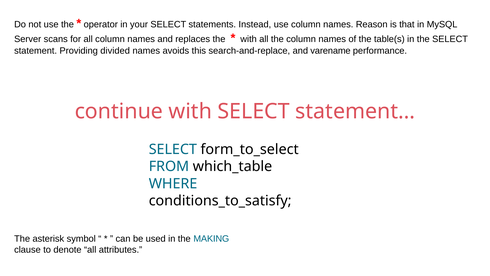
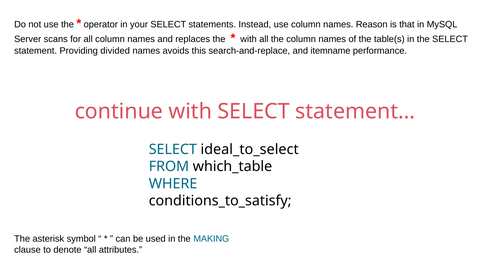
varename: varename -> itemname
form_to_select: form_to_select -> ideal_to_select
